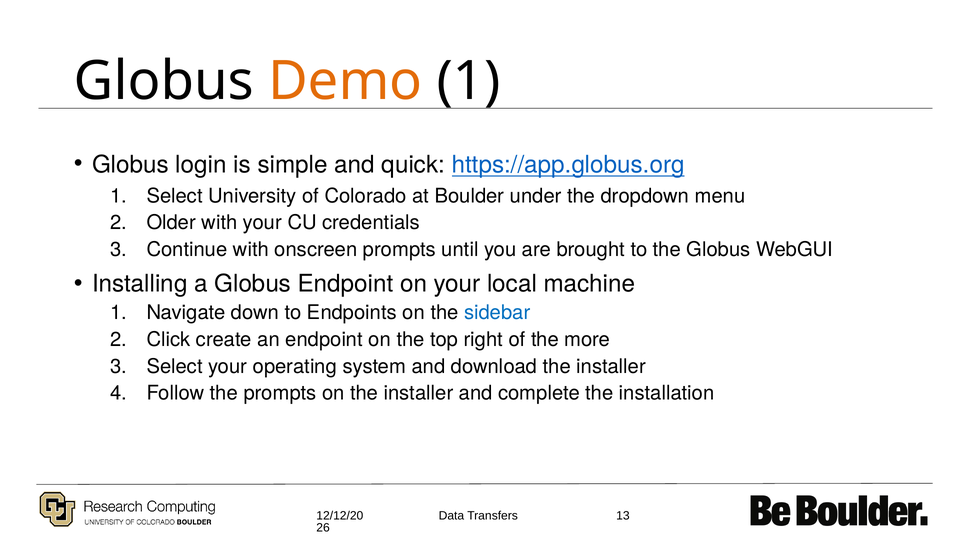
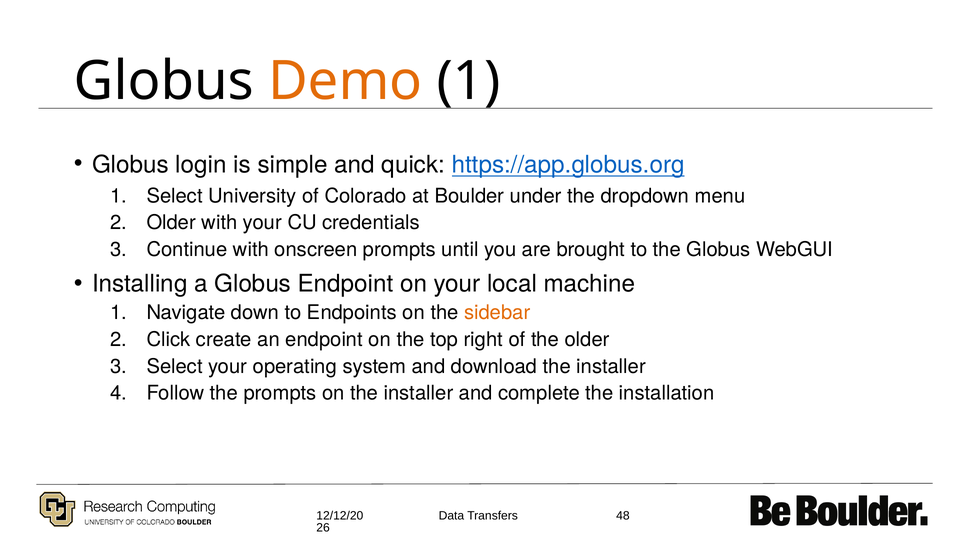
sidebar colour: blue -> orange
the more: more -> older
13: 13 -> 48
